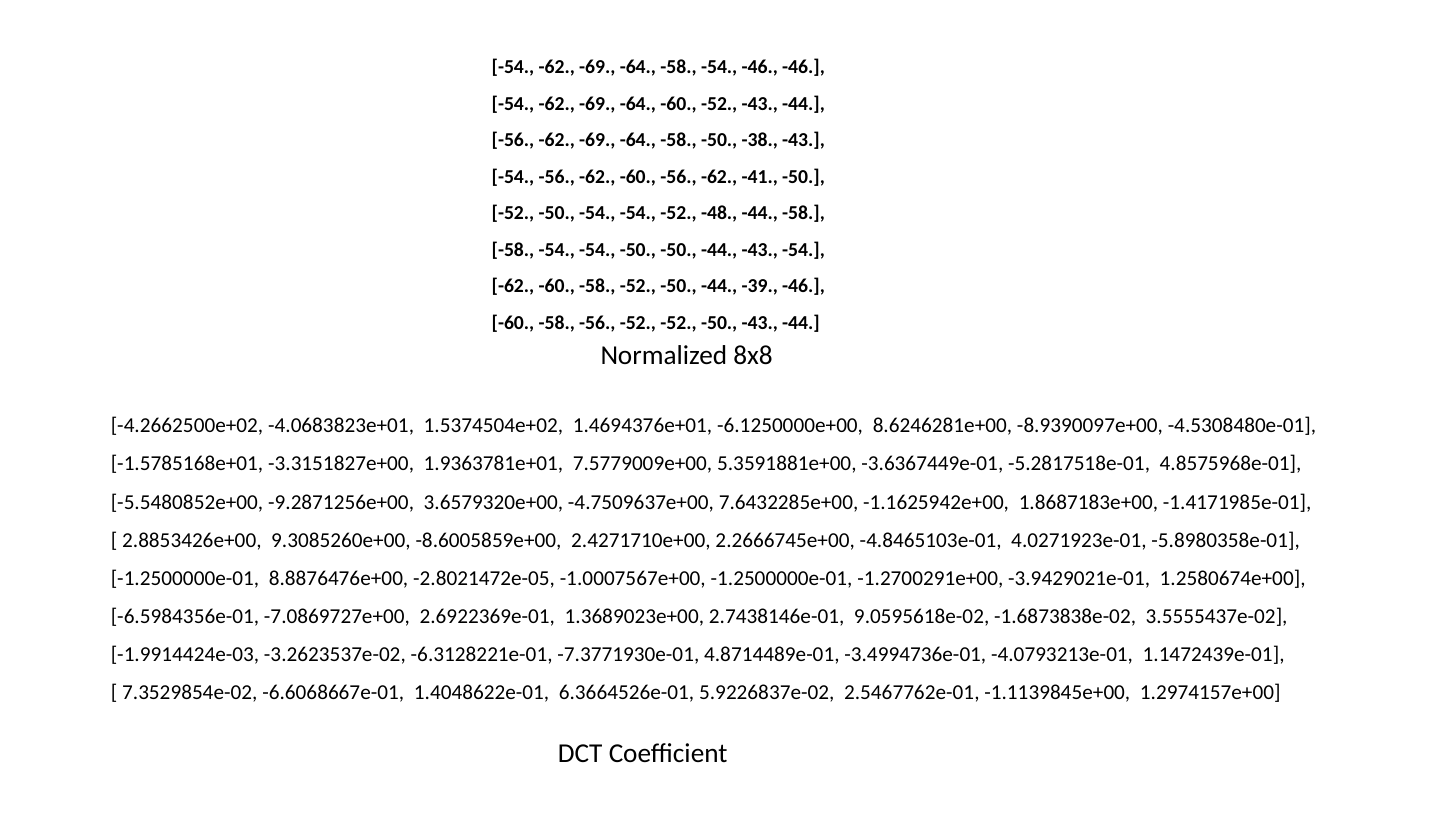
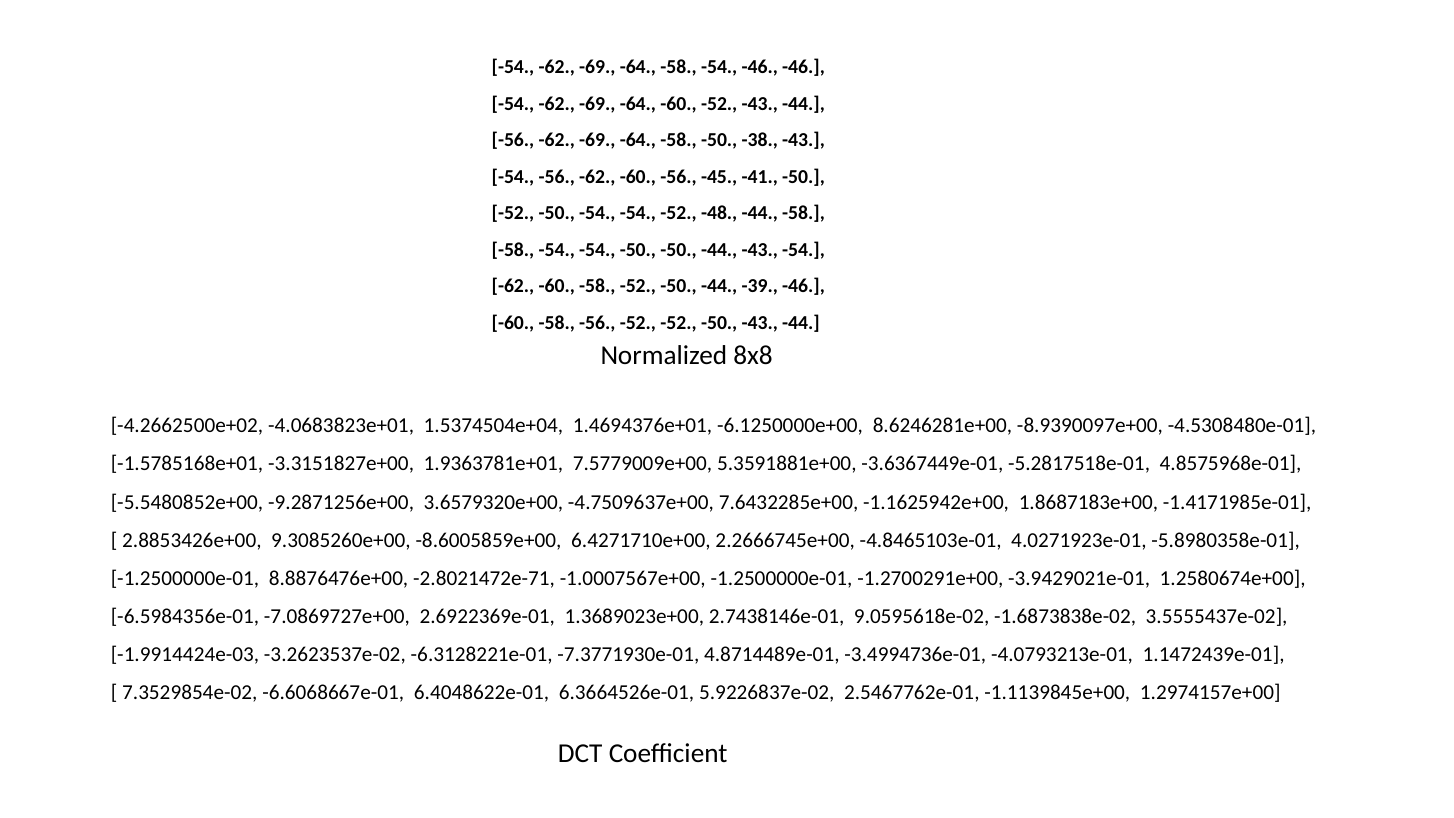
-60 -56 -62: -62 -> -45
1.5374504e+02: 1.5374504e+02 -> 1.5374504e+04
2.4271710e+00: 2.4271710e+00 -> 6.4271710e+00
-2.8021472e-05: -2.8021472e-05 -> -2.8021472e-71
1.4048622e-01: 1.4048622e-01 -> 6.4048622e-01
